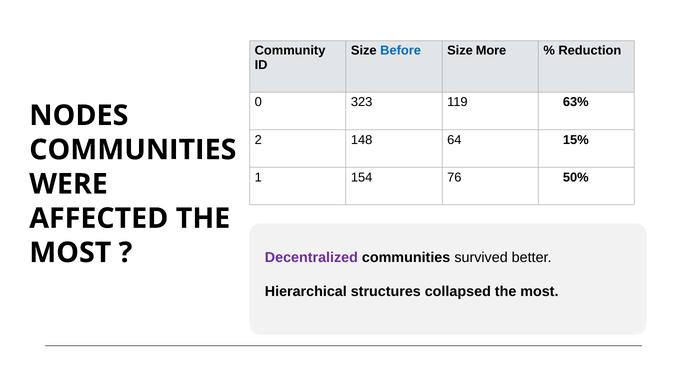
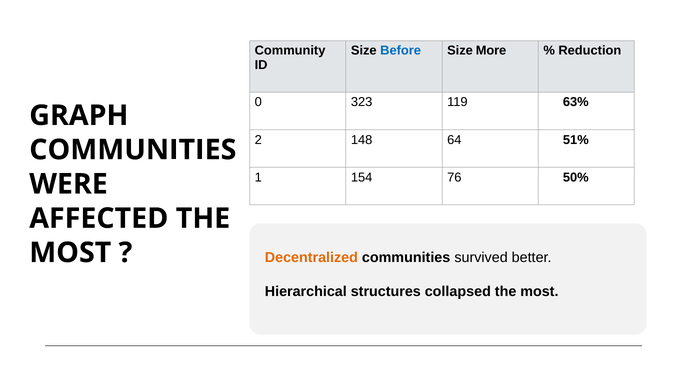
NODES: NODES -> GRAPH
15%: 15% -> 51%
Decentralized colour: purple -> orange
